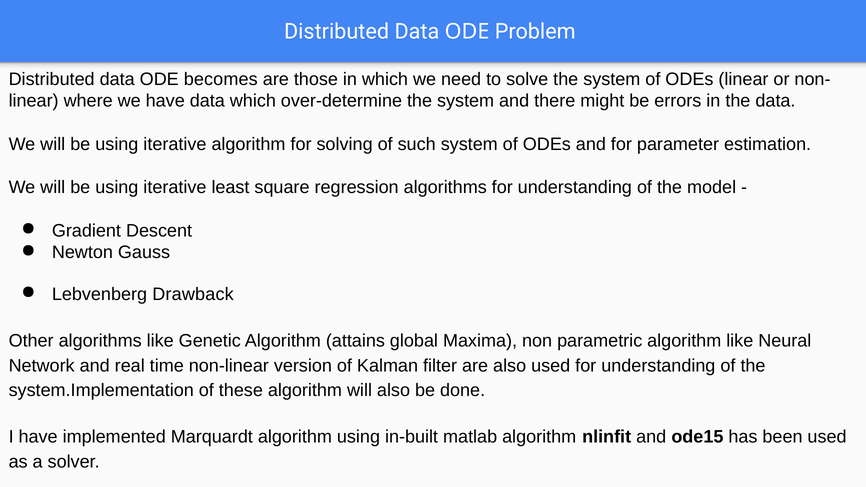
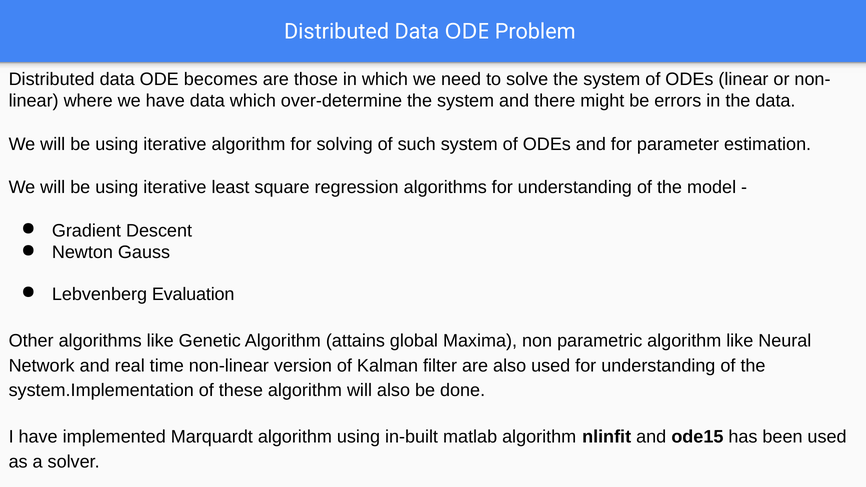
Drawback: Drawback -> Evaluation
